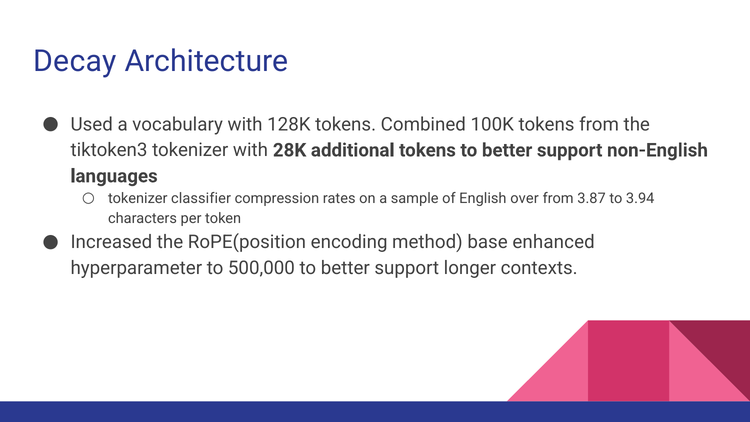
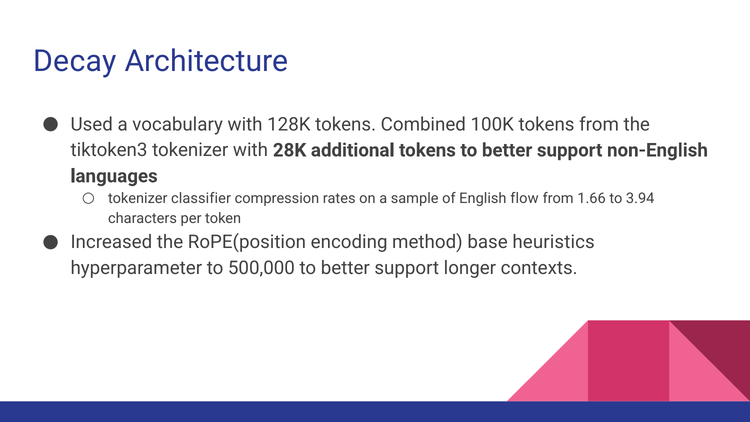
over: over -> flow
3.87: 3.87 -> 1.66
enhanced: enhanced -> heuristics
